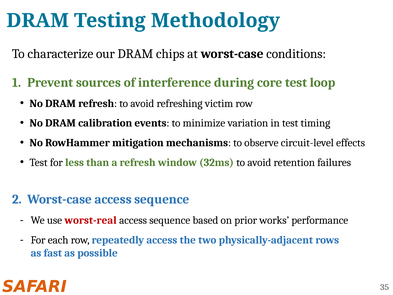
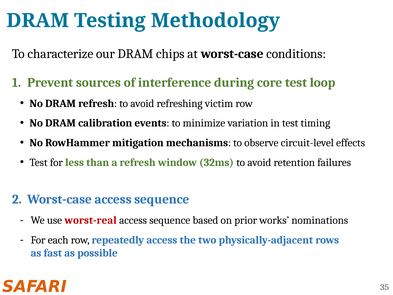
performance: performance -> nominations
